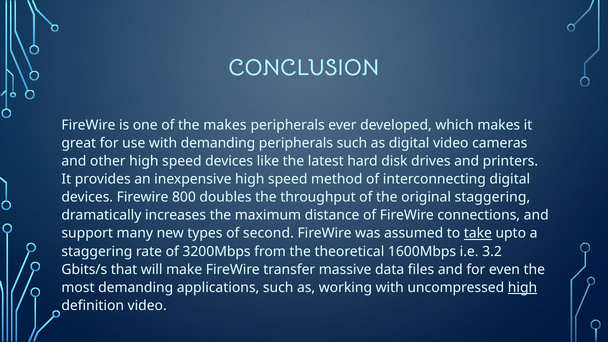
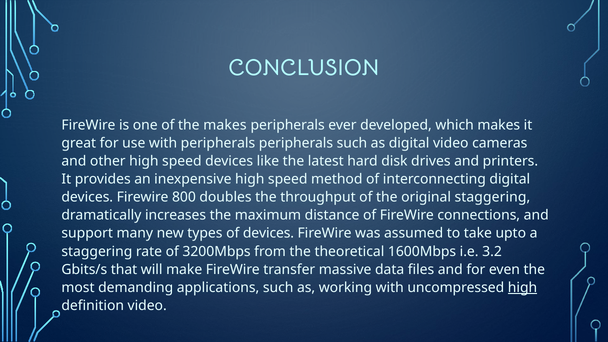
with demanding: demanding -> peripherals
of second: second -> devices
take underline: present -> none
